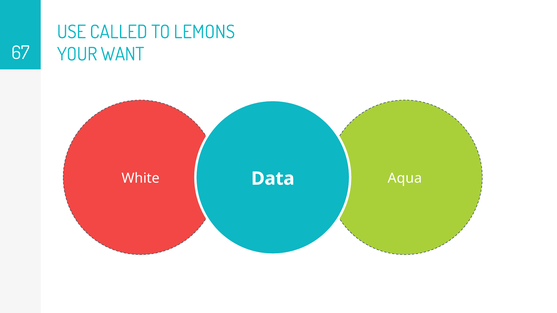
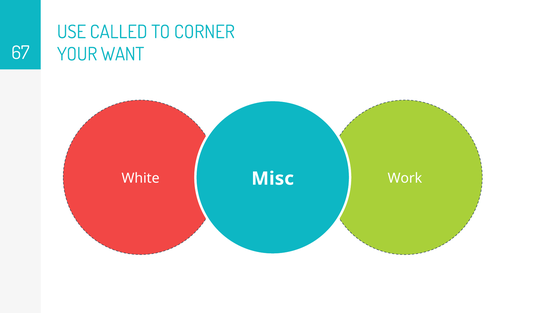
LEMONS: LEMONS -> CORNER
Aqua: Aqua -> Work
Data: Data -> Misc
